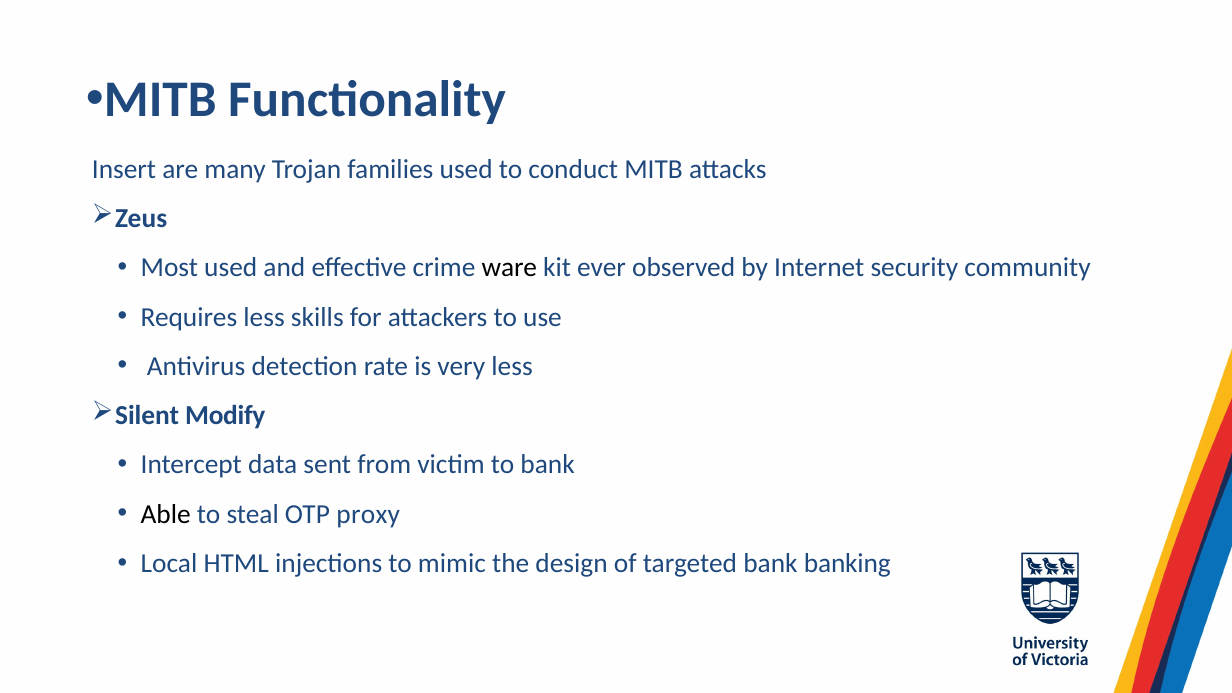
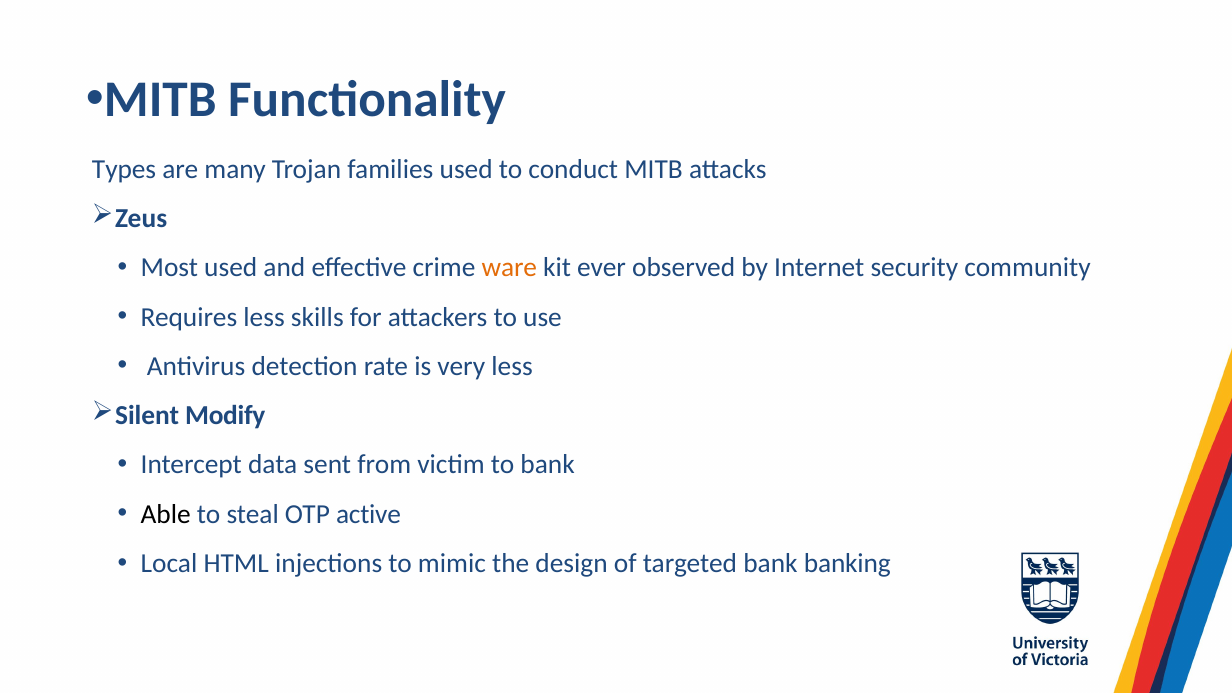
Insert: Insert -> Types
ware colour: black -> orange
proxy: proxy -> active
